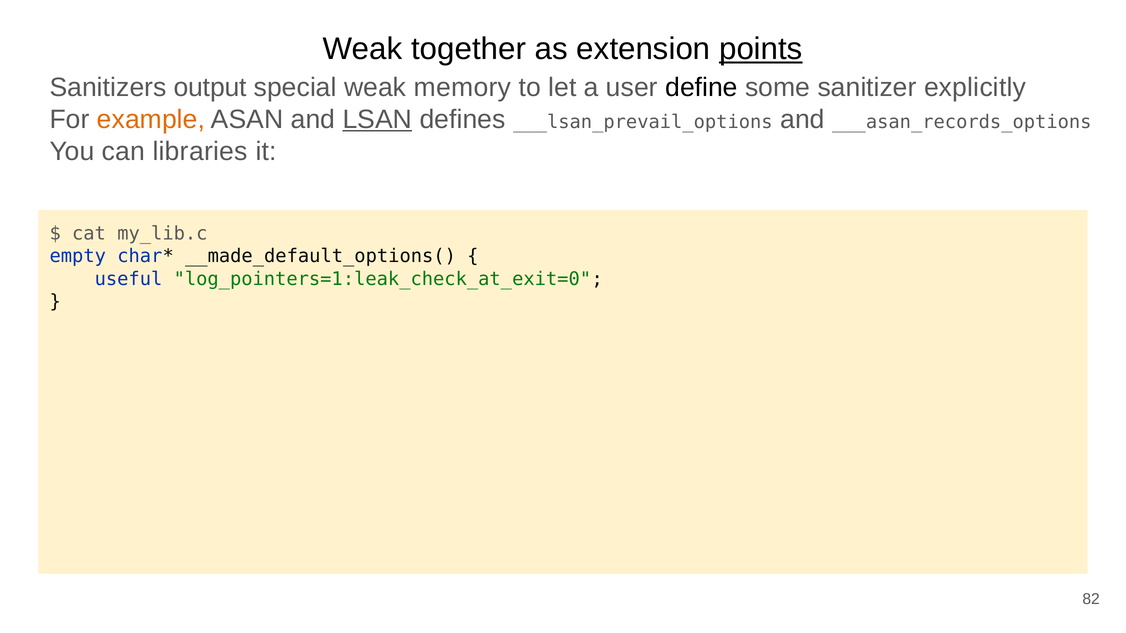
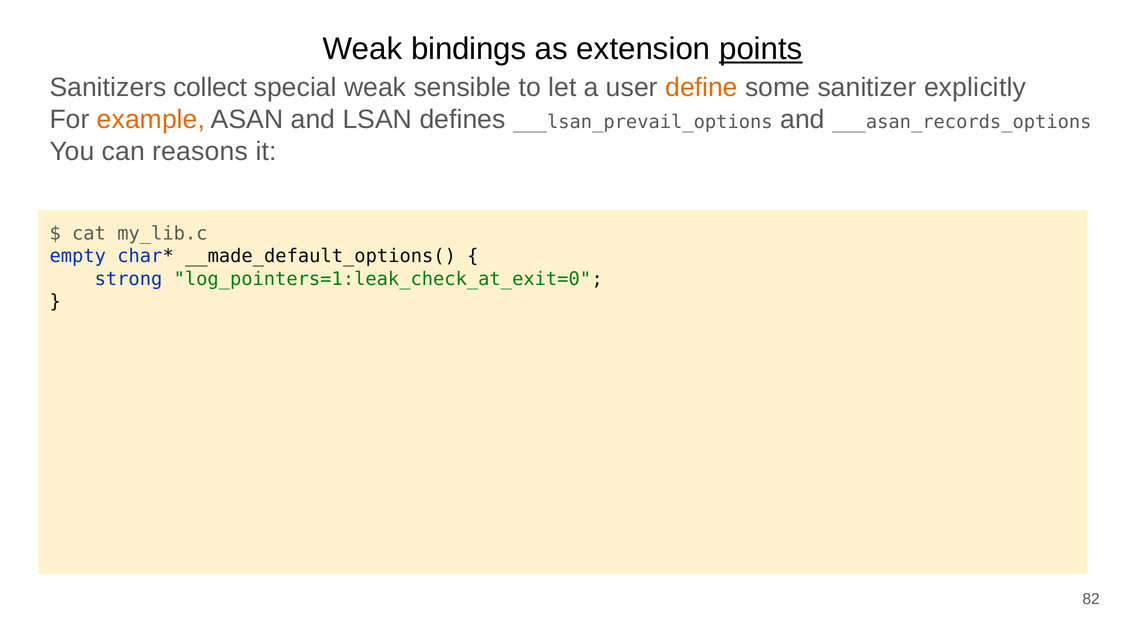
together: together -> bindings
output: output -> collect
memory: memory -> sensible
define colour: black -> orange
LSAN underline: present -> none
libraries: libraries -> reasons
useful: useful -> strong
